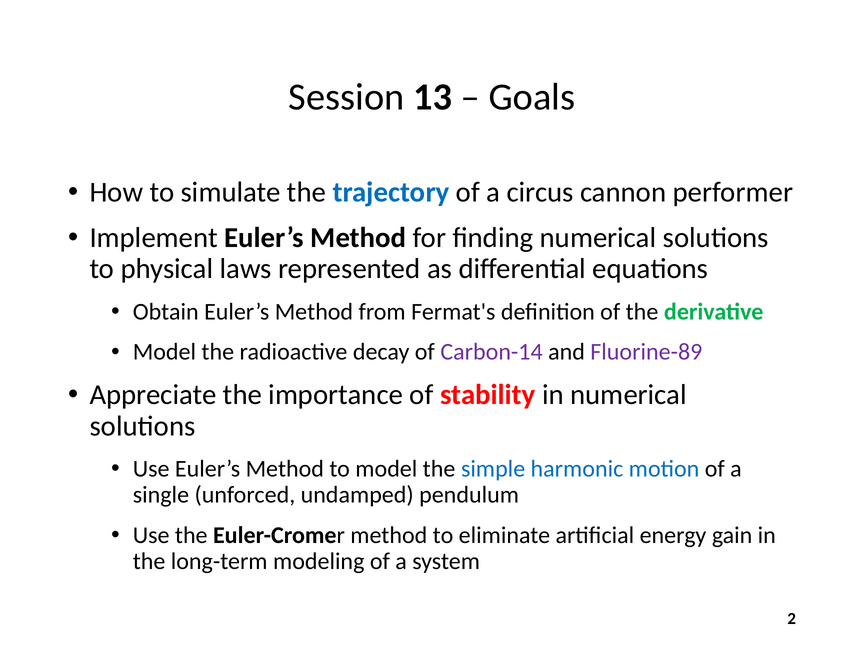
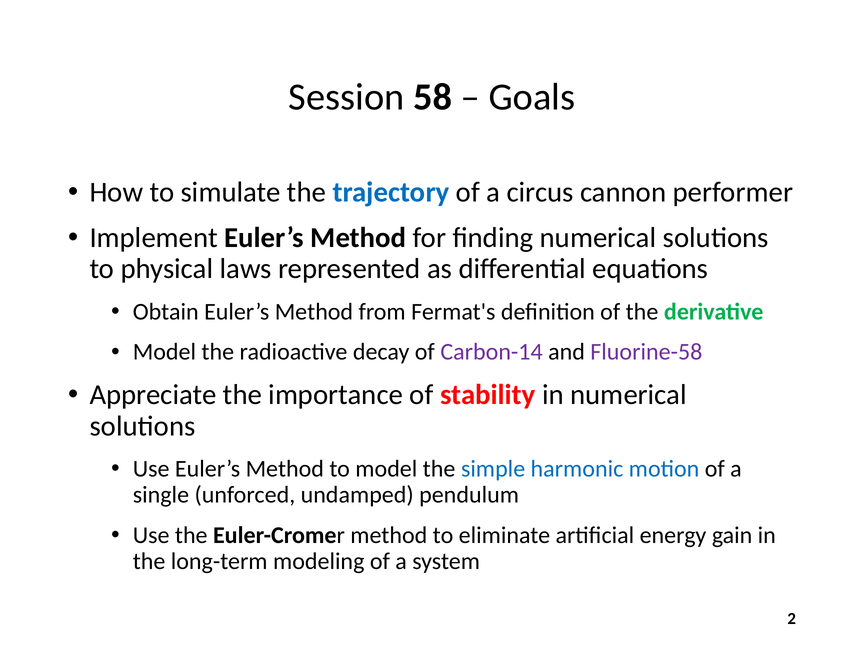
13: 13 -> 58
Fluorine-89: Fluorine-89 -> Fluorine-58
